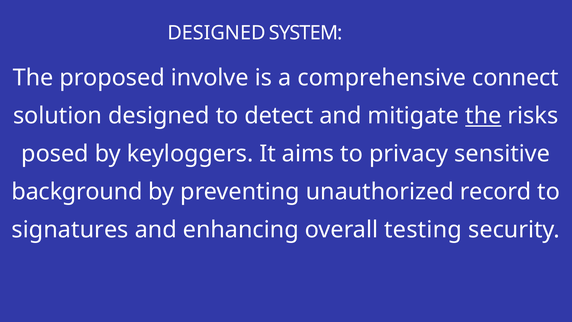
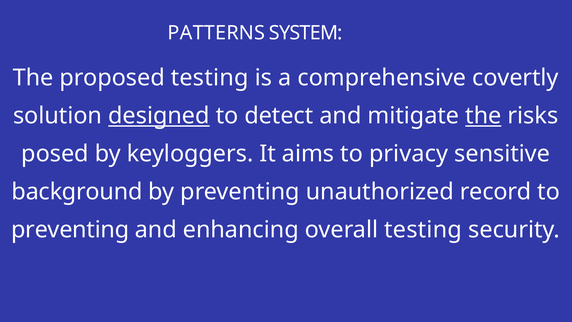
DESIGNED at (216, 33): DESIGNED -> PATTERNS
proposed involve: involve -> testing
connect: connect -> covertly
designed at (159, 116) underline: none -> present
signatures at (70, 230): signatures -> preventing
